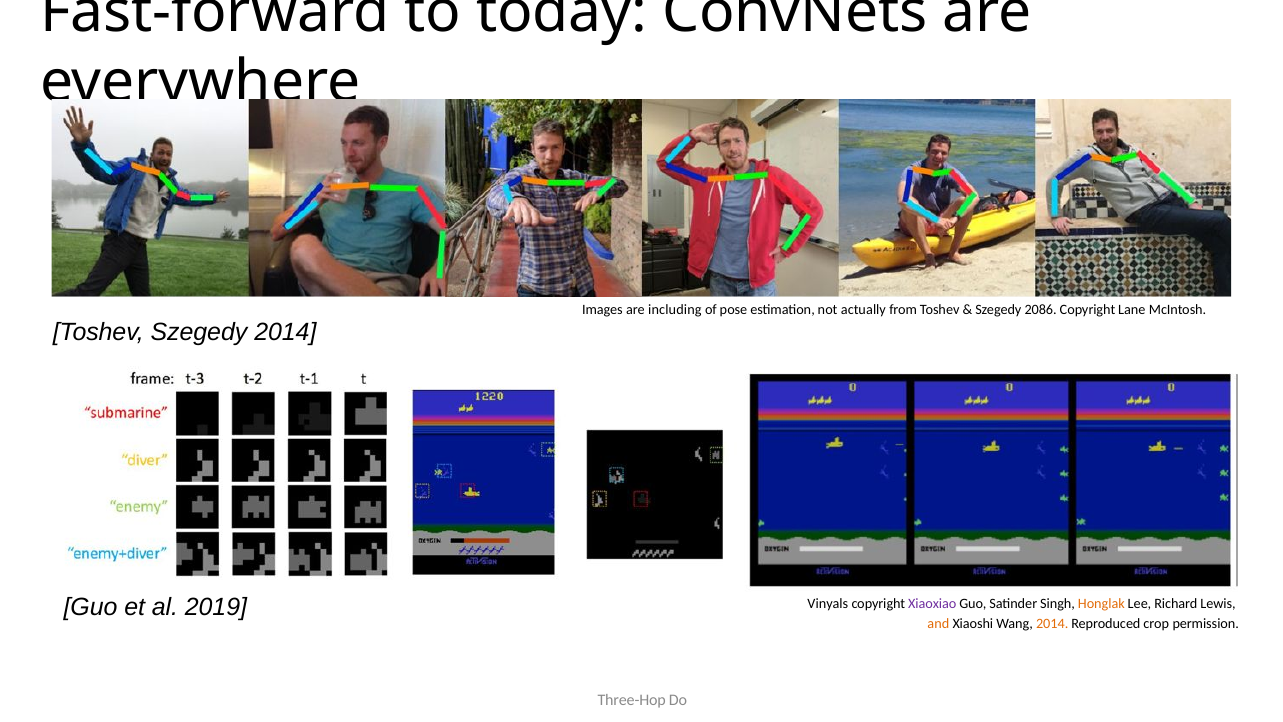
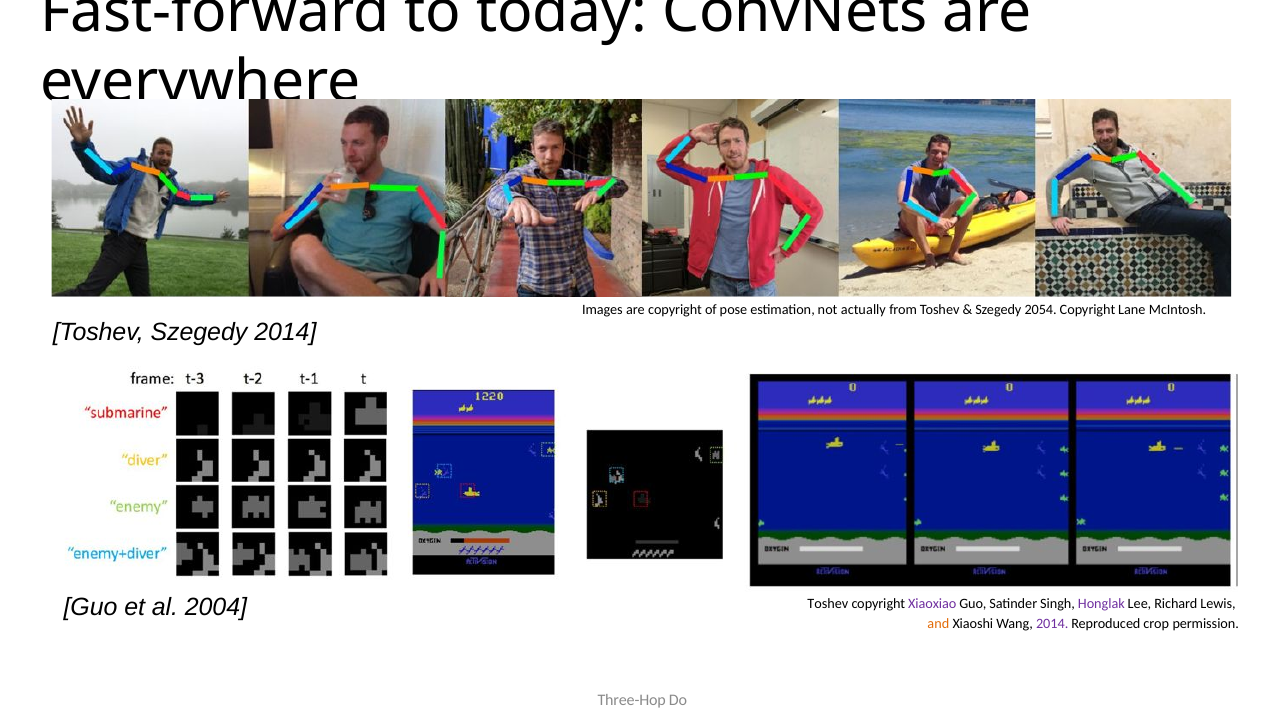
are including: including -> copyright
2086: 2086 -> 2054
2019: 2019 -> 2004
Vinyals at (828, 603): Vinyals -> Toshev
Honglak colour: orange -> purple
2014 at (1052, 623) colour: orange -> purple
